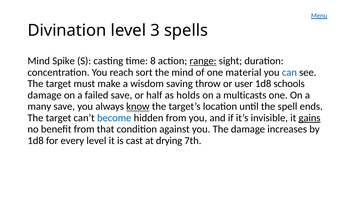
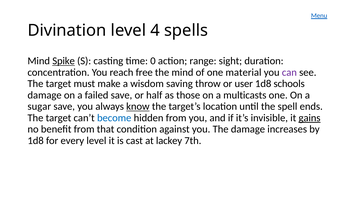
3: 3 -> 4
Spike underline: none -> present
8: 8 -> 0
range underline: present -> none
sort: sort -> free
can colour: blue -> purple
holds: holds -> those
many: many -> sugar
drying: drying -> lackey
